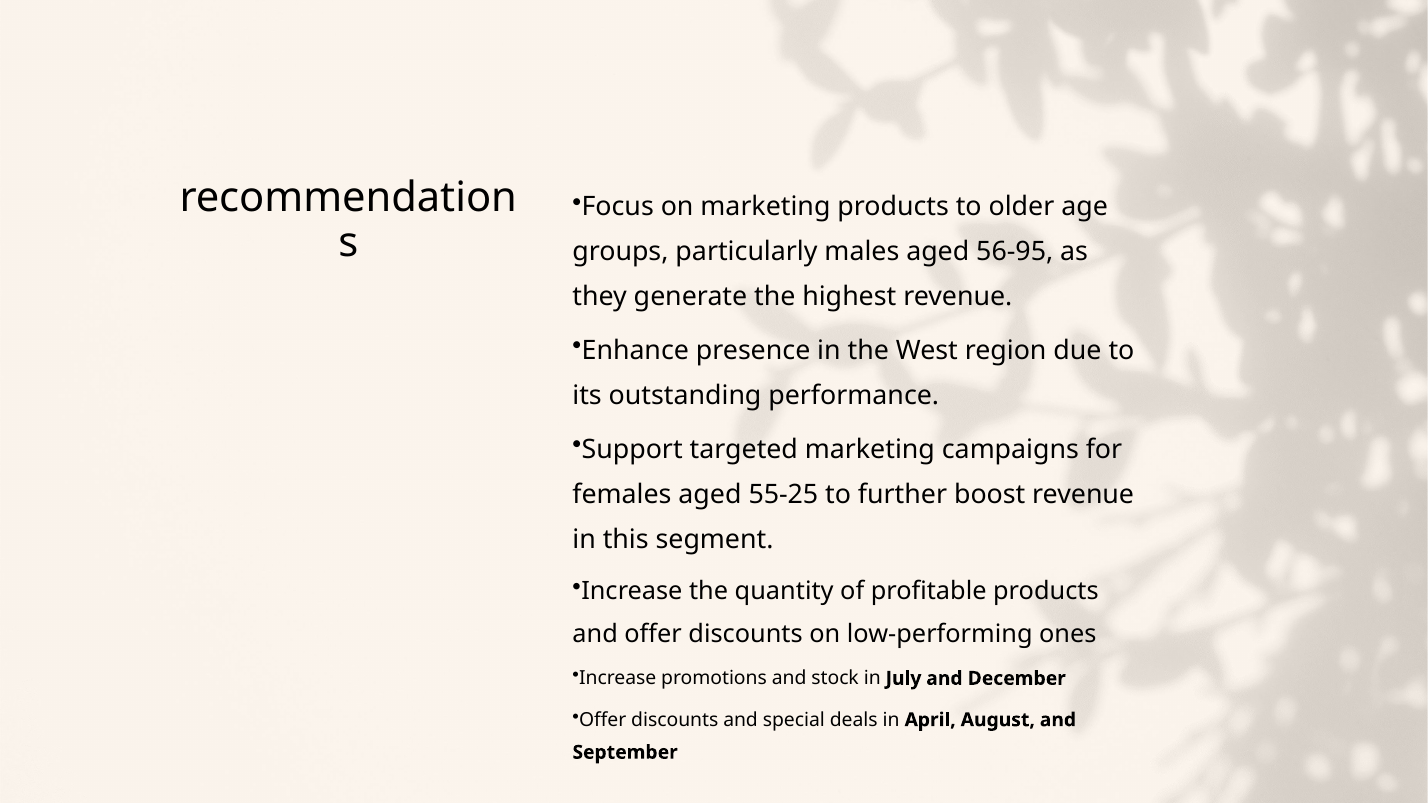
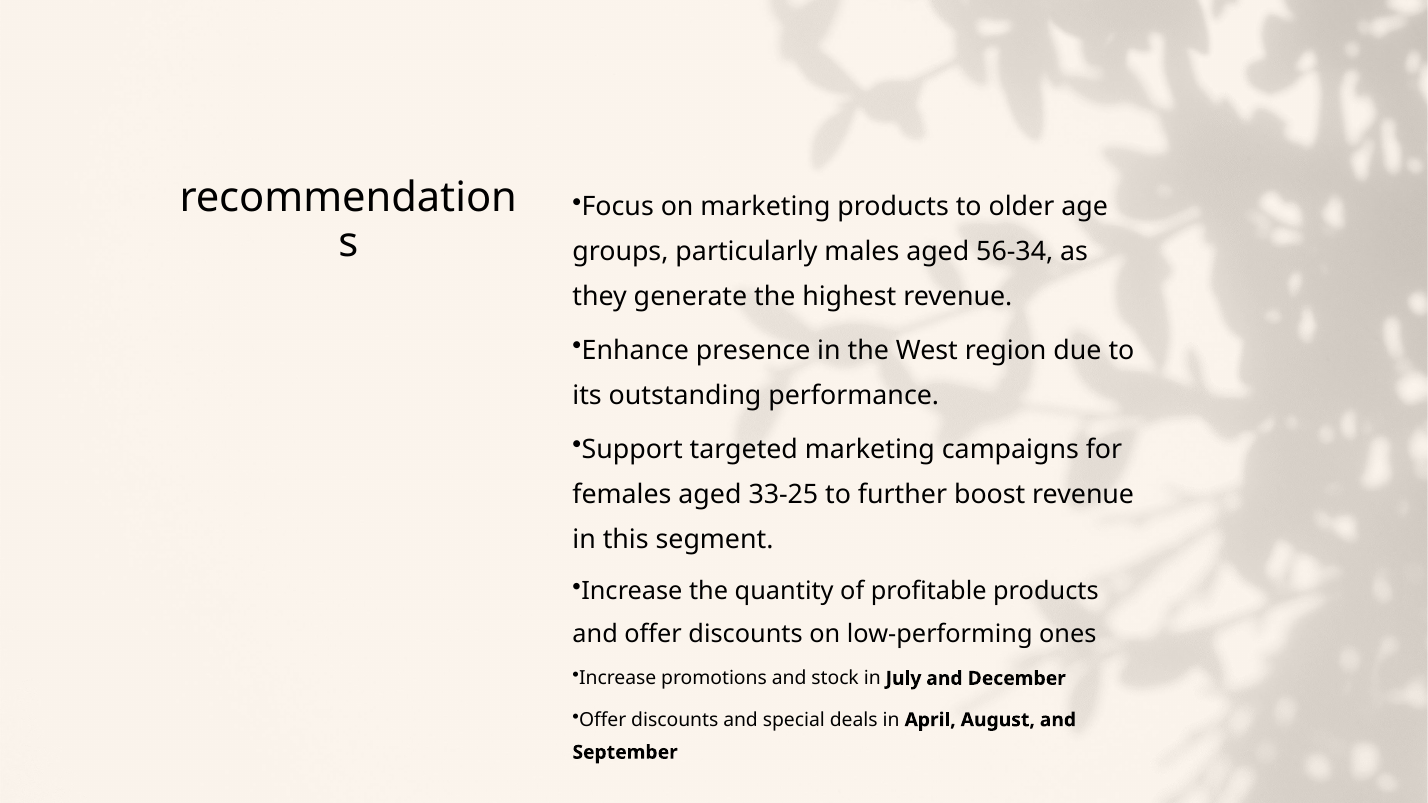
56-95: 56-95 -> 56-34
55-25: 55-25 -> 33-25
